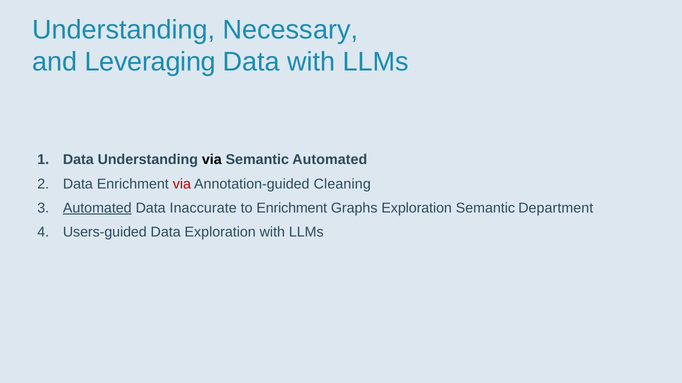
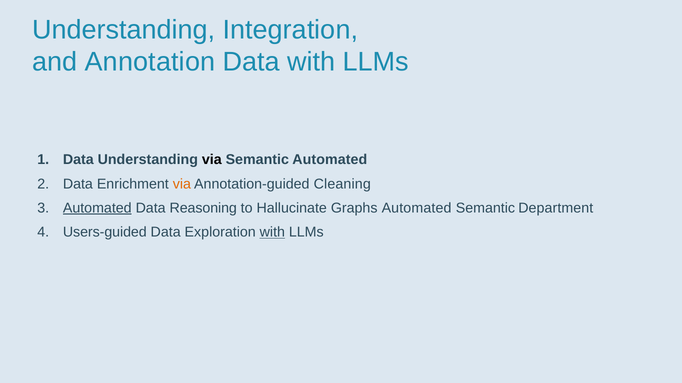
Necessary: Necessary -> Integration
Leveraging: Leveraging -> Annotation
via at (182, 184) colour: red -> orange
Inaccurate: Inaccurate -> Reasoning
to Enrichment: Enrichment -> Hallucinate
Graphs Exploration: Exploration -> Automated
with at (272, 233) underline: none -> present
